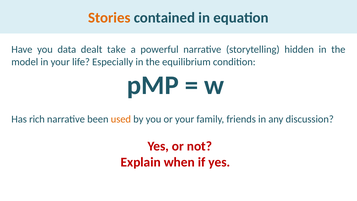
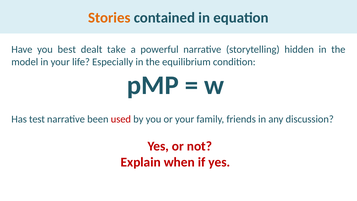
data: data -> best
rich: rich -> test
used colour: orange -> red
